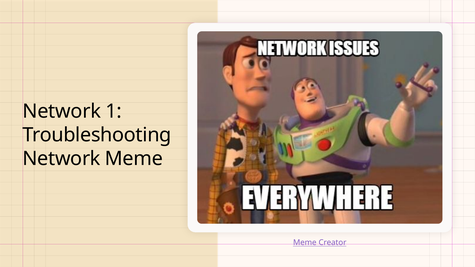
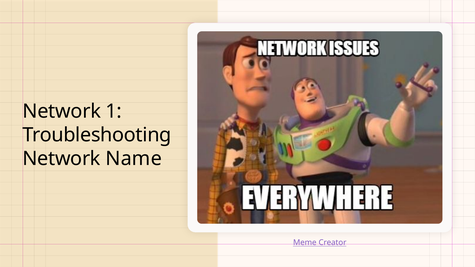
Network Meme: Meme -> Name
